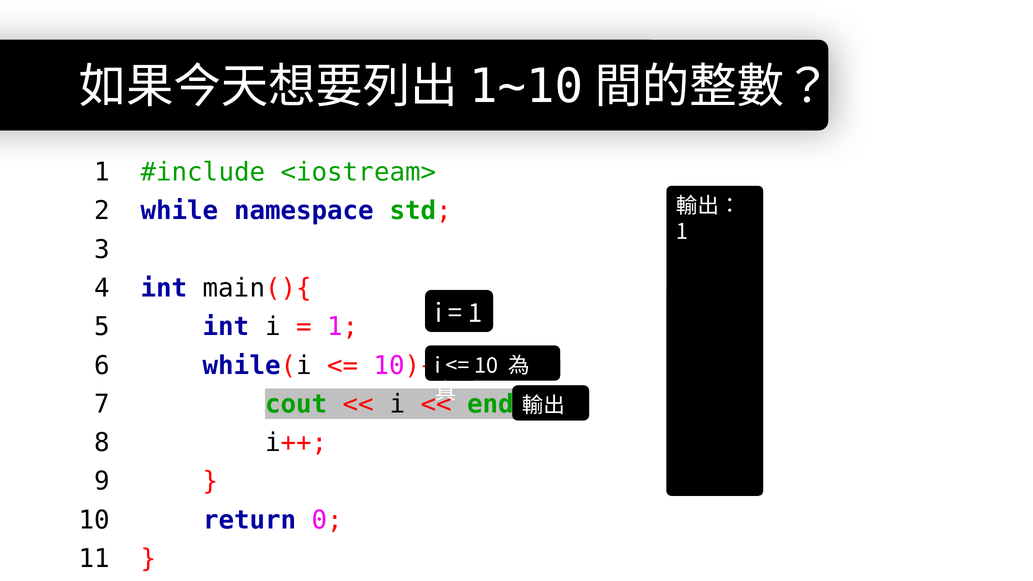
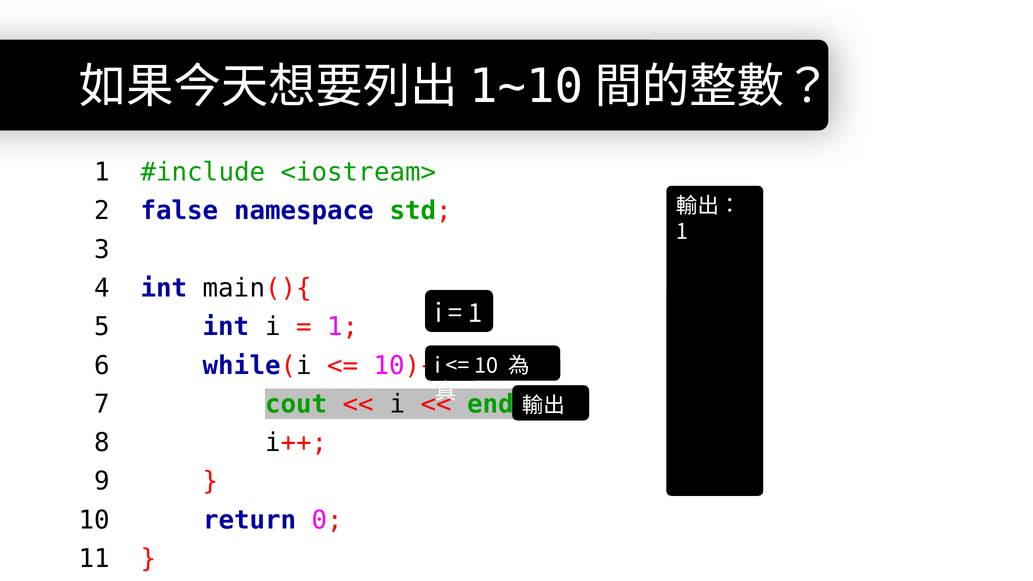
while: while -> false
